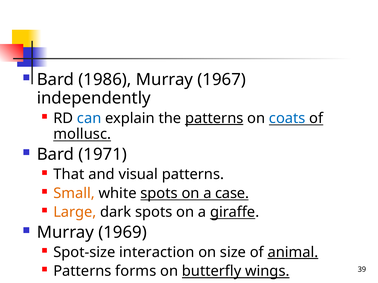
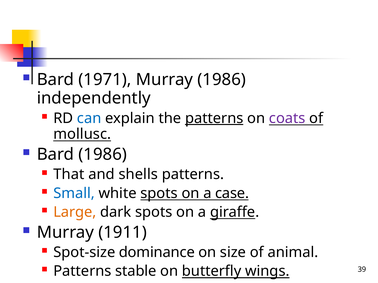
1986: 1986 -> 1971
Murray 1967: 1967 -> 1986
coats colour: blue -> purple
Bard 1971: 1971 -> 1986
visual: visual -> shells
Small colour: orange -> blue
1969: 1969 -> 1911
interaction: interaction -> dominance
animal underline: present -> none
forms: forms -> stable
